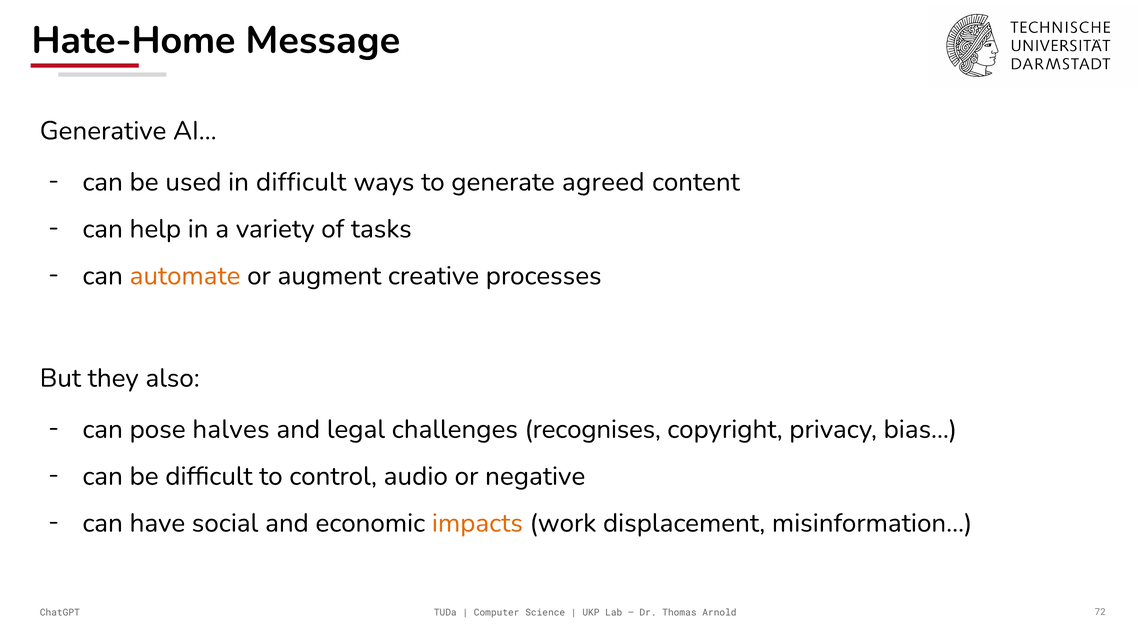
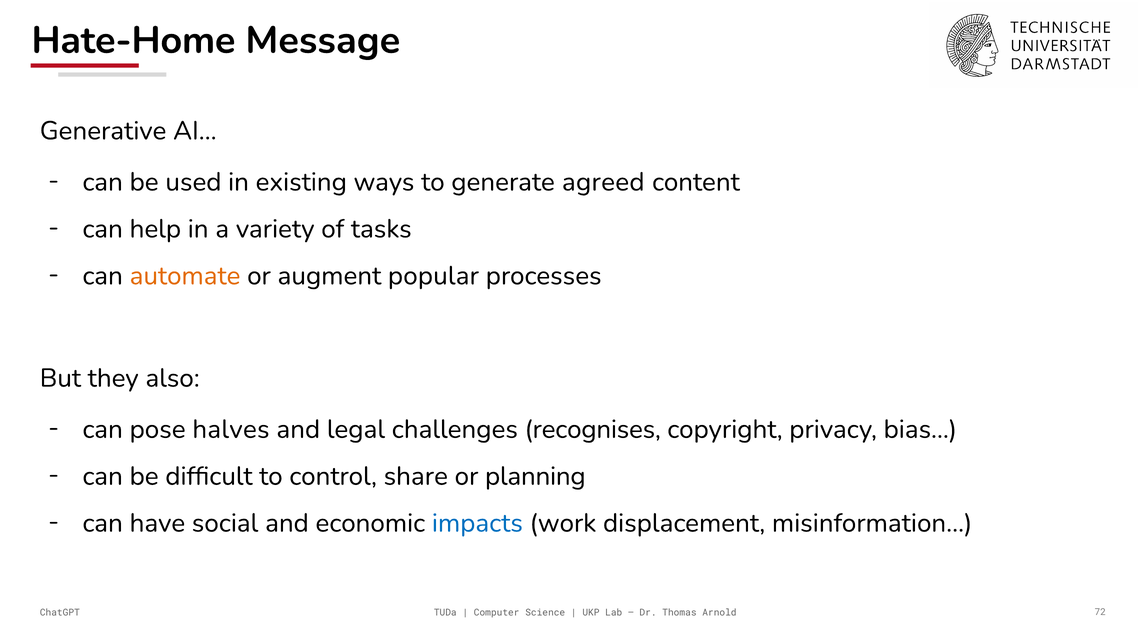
in difficult: difficult -> existing
creative: creative -> popular
audio: audio -> share
negative: negative -> planning
impacts colour: orange -> blue
